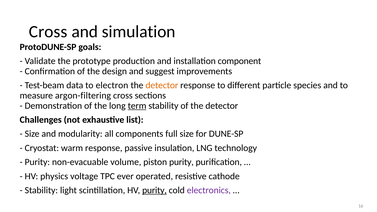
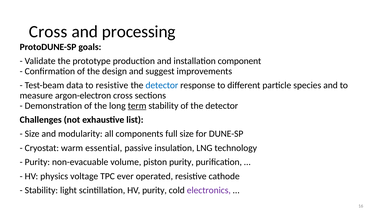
simulation: simulation -> processing
to electron: electron -> resistive
detector at (162, 85) colour: orange -> blue
argon-filtering: argon-filtering -> argon-electron
warm response: response -> essential
purity at (154, 190) underline: present -> none
